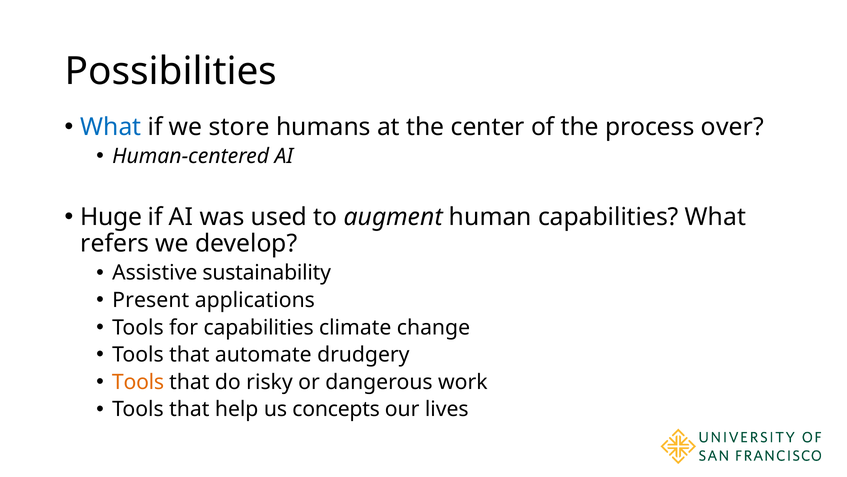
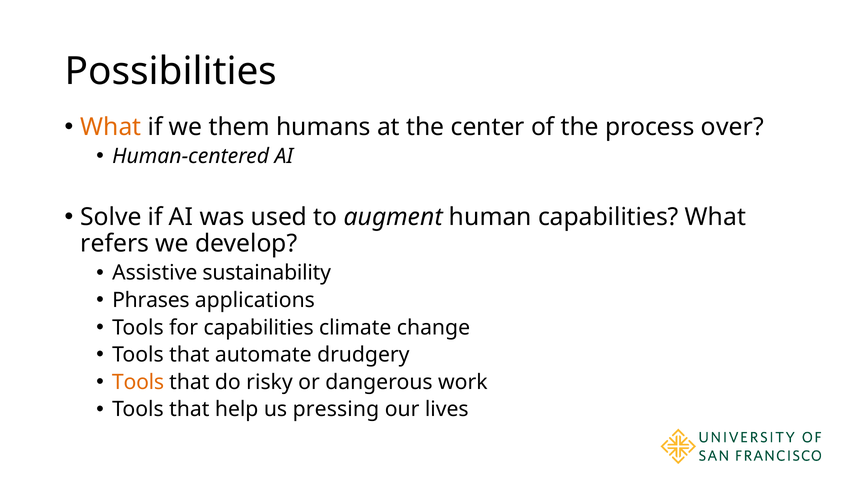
What at (111, 127) colour: blue -> orange
store: store -> them
Huge: Huge -> Solve
Present: Present -> Phrases
concepts: concepts -> pressing
